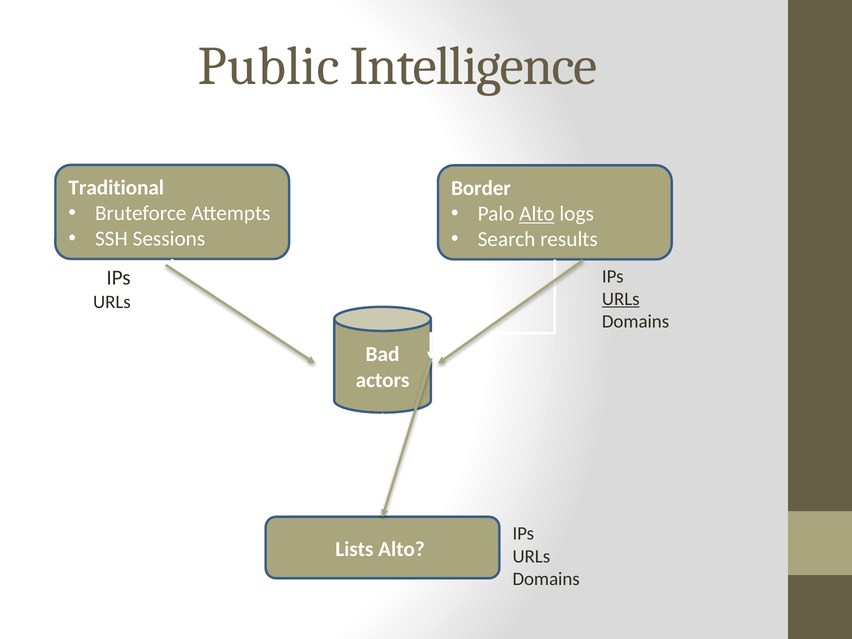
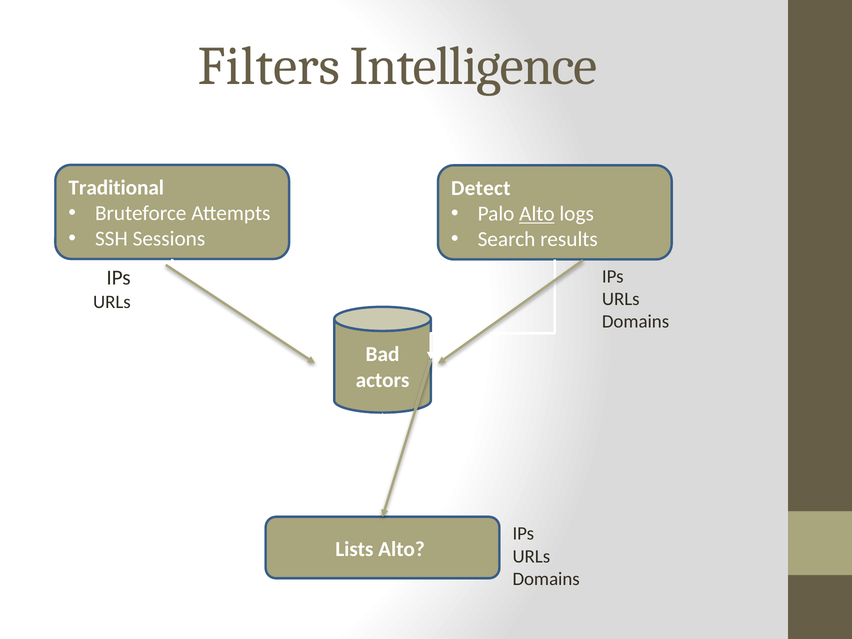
Public: Public -> Filters
Border: Border -> Detect
URLs at (621, 299) underline: present -> none
